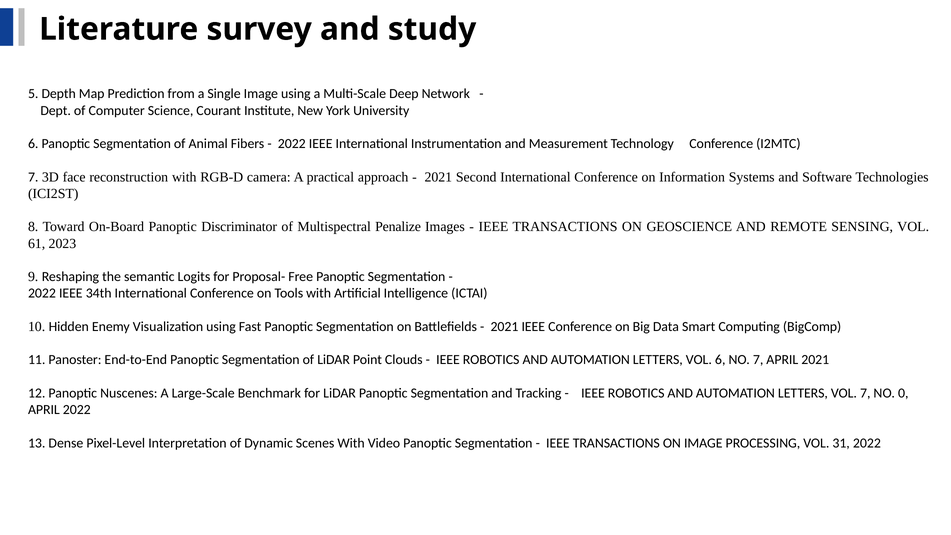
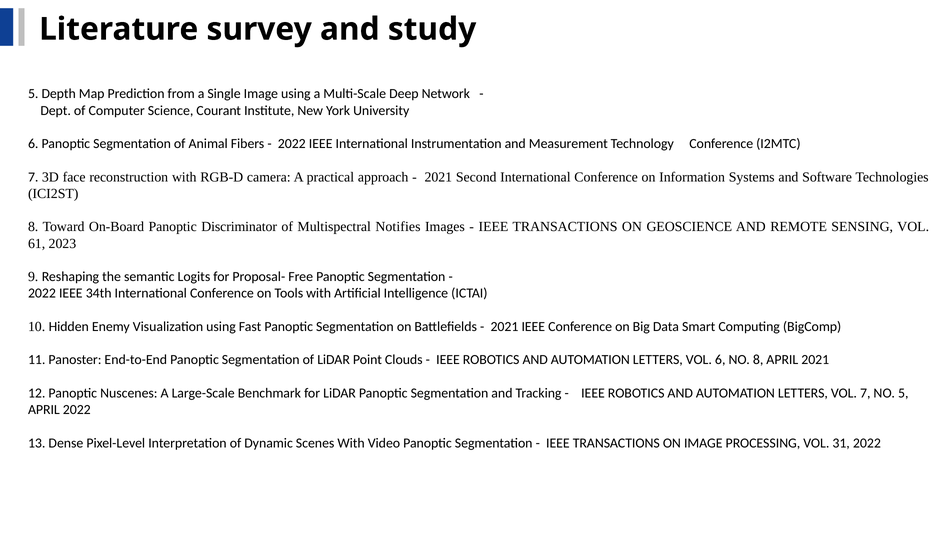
Penalize: Penalize -> Notifies
NO 7: 7 -> 8
NO 0: 0 -> 5
